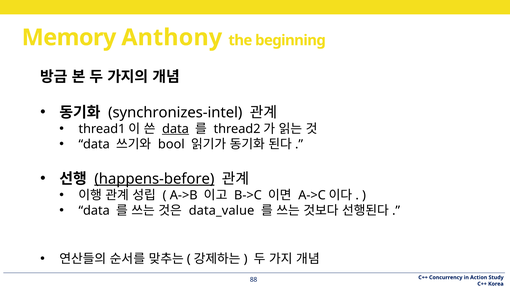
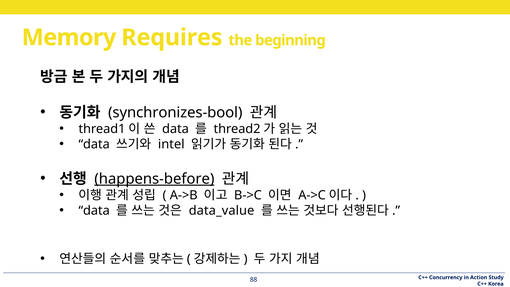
Anthony: Anthony -> Requires
synchronizes-intel: synchronizes-intel -> synchronizes-bool
data at (176, 129) underline: present -> none
bool: bool -> intel
